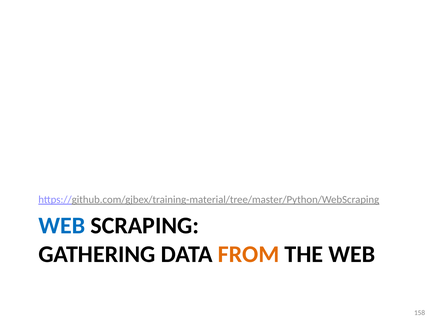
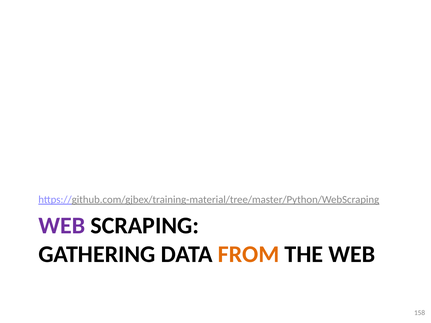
WEB at (62, 226) colour: blue -> purple
